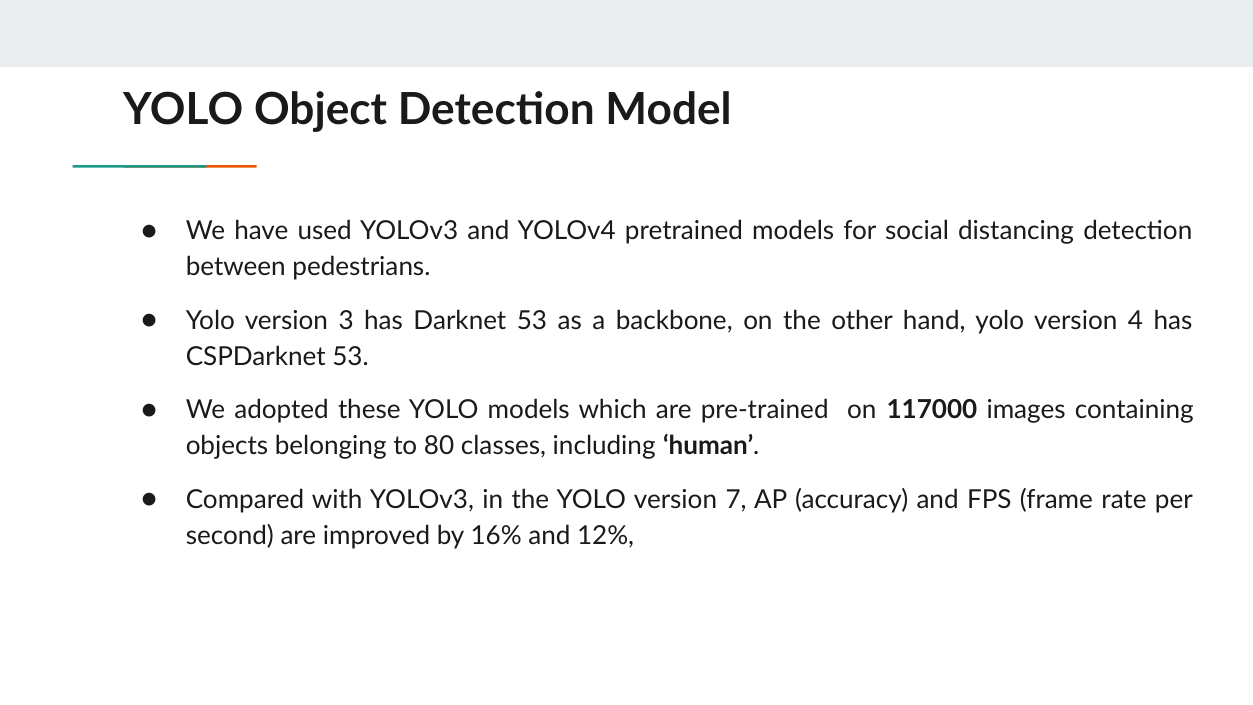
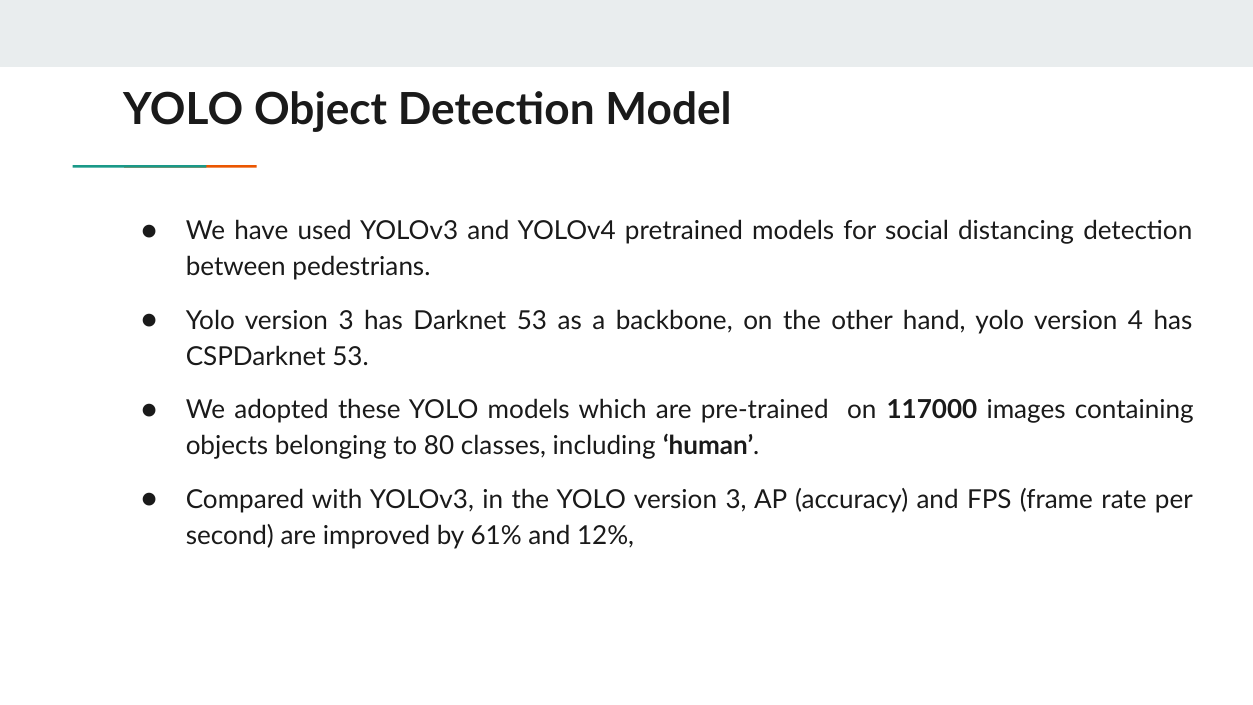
the YOLO version 7: 7 -> 3
16%: 16% -> 61%
